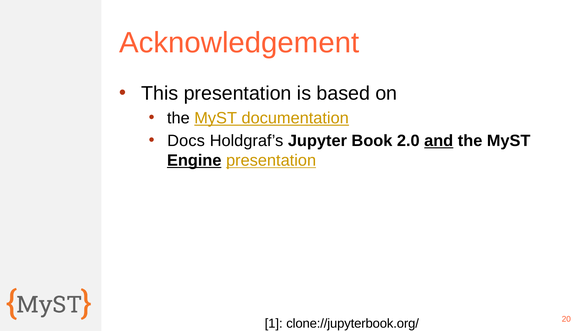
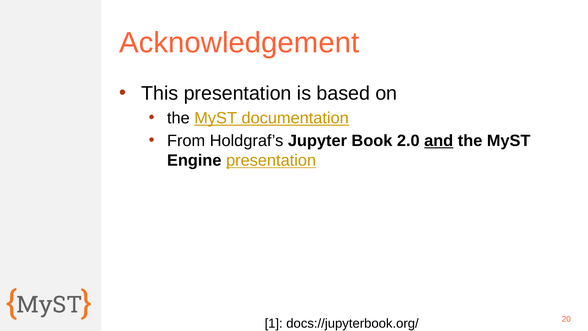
Docs: Docs -> From
Engine underline: present -> none
clone://jupyterbook.org/: clone://jupyterbook.org/ -> docs://jupyterbook.org/
